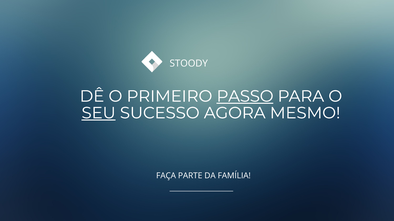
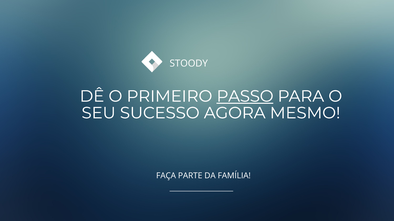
SEU underline: present -> none
